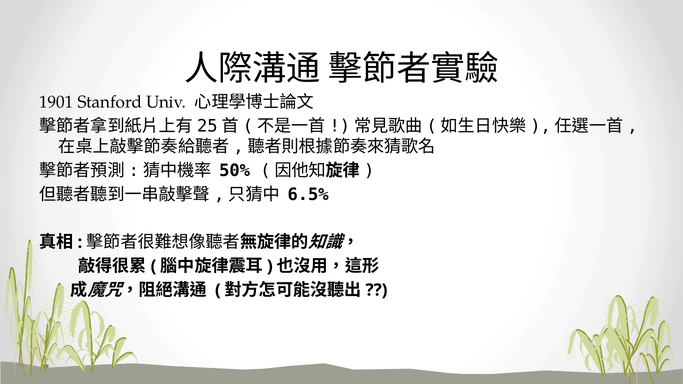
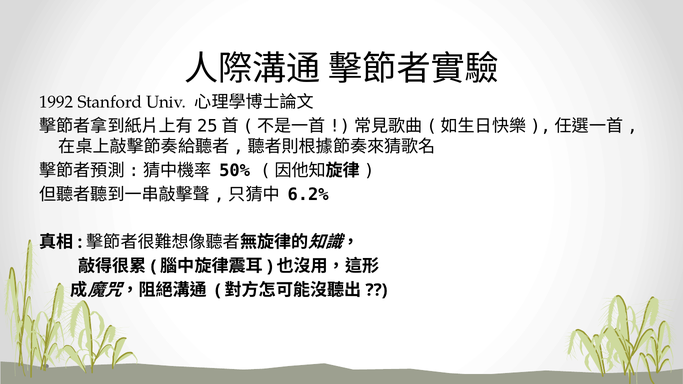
1901: 1901 -> 1992
6.5%: 6.5% -> 6.2%
